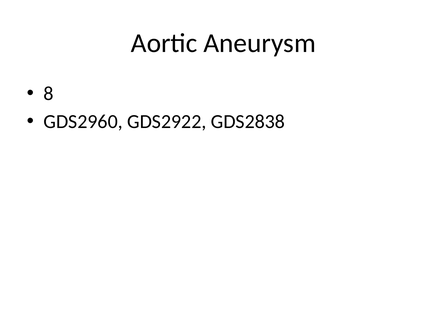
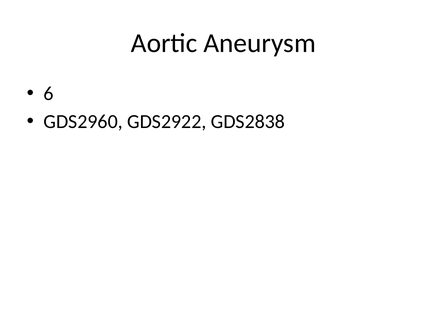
8: 8 -> 6
